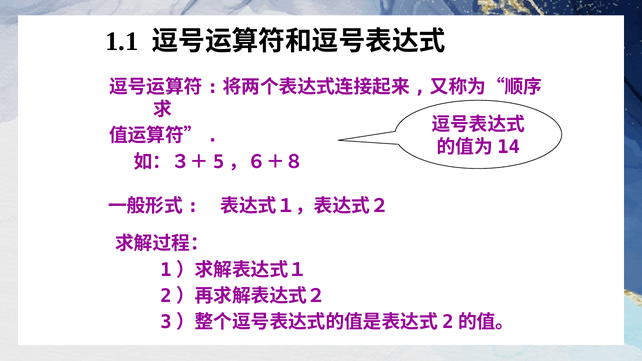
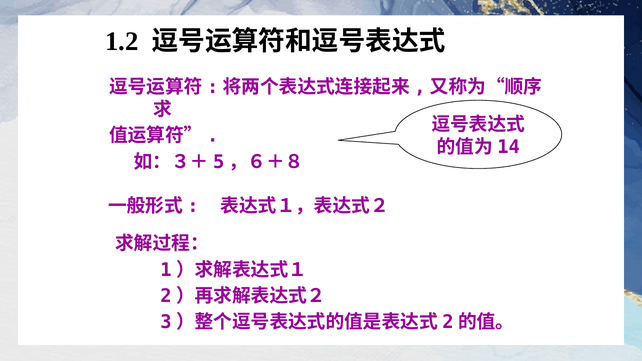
1.1: 1.1 -> 1.2
